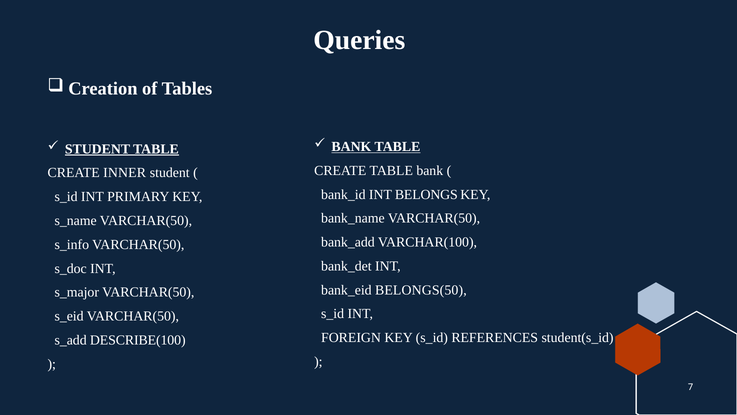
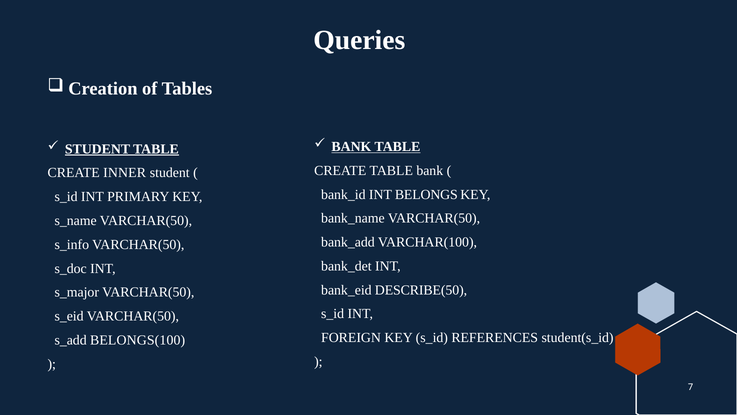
BELONGS(50: BELONGS(50 -> DESCRIBE(50
DESCRIBE(100: DESCRIBE(100 -> BELONGS(100
